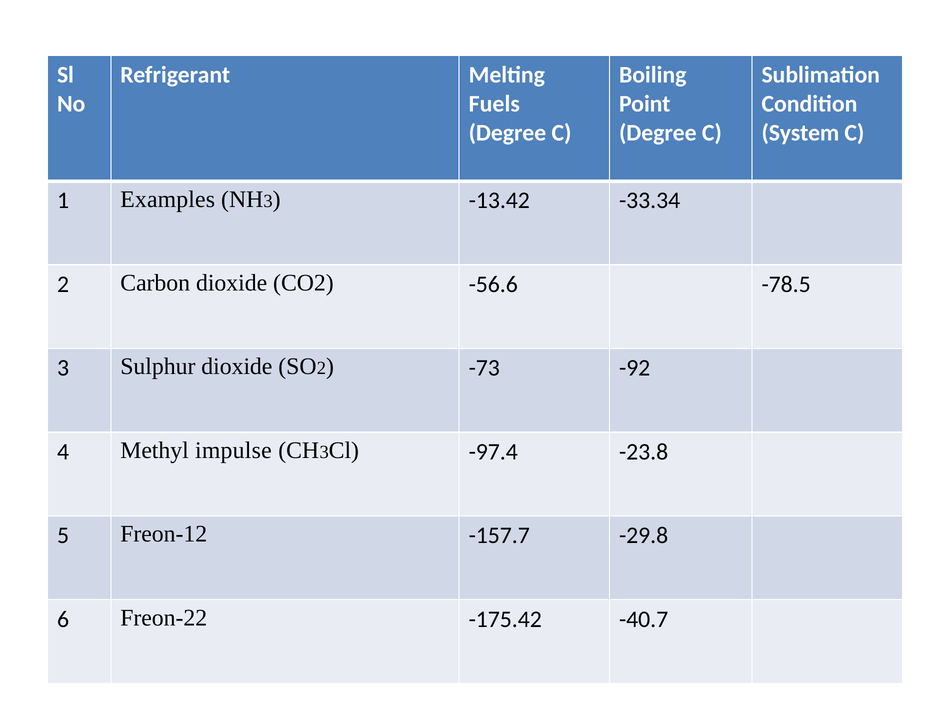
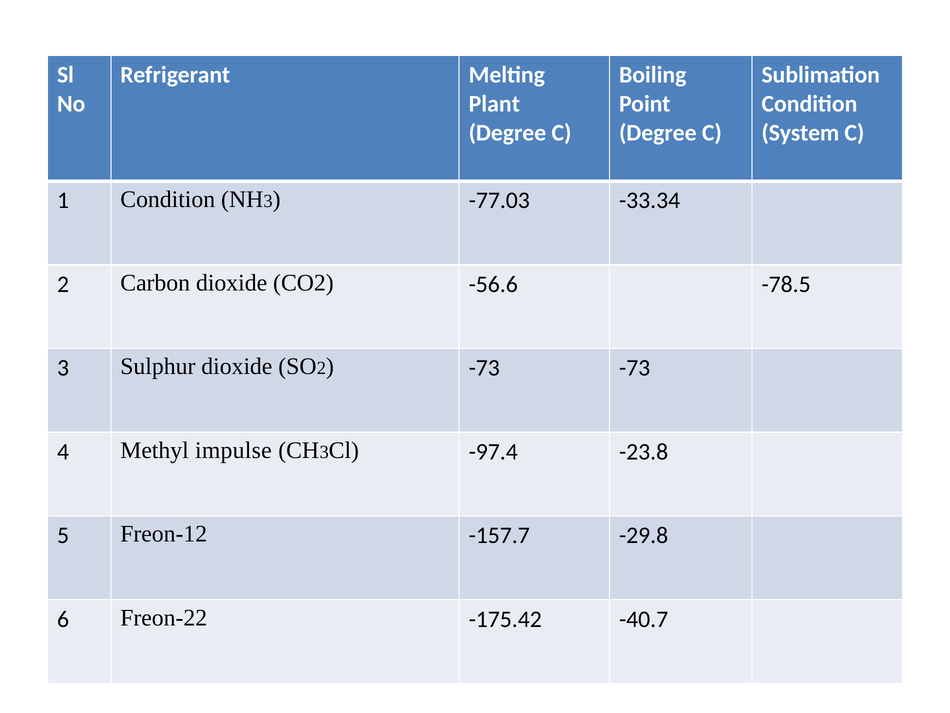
Fuels: Fuels -> Plant
1 Examples: Examples -> Condition
-13.42: -13.42 -> -77.03
-73 -92: -92 -> -73
